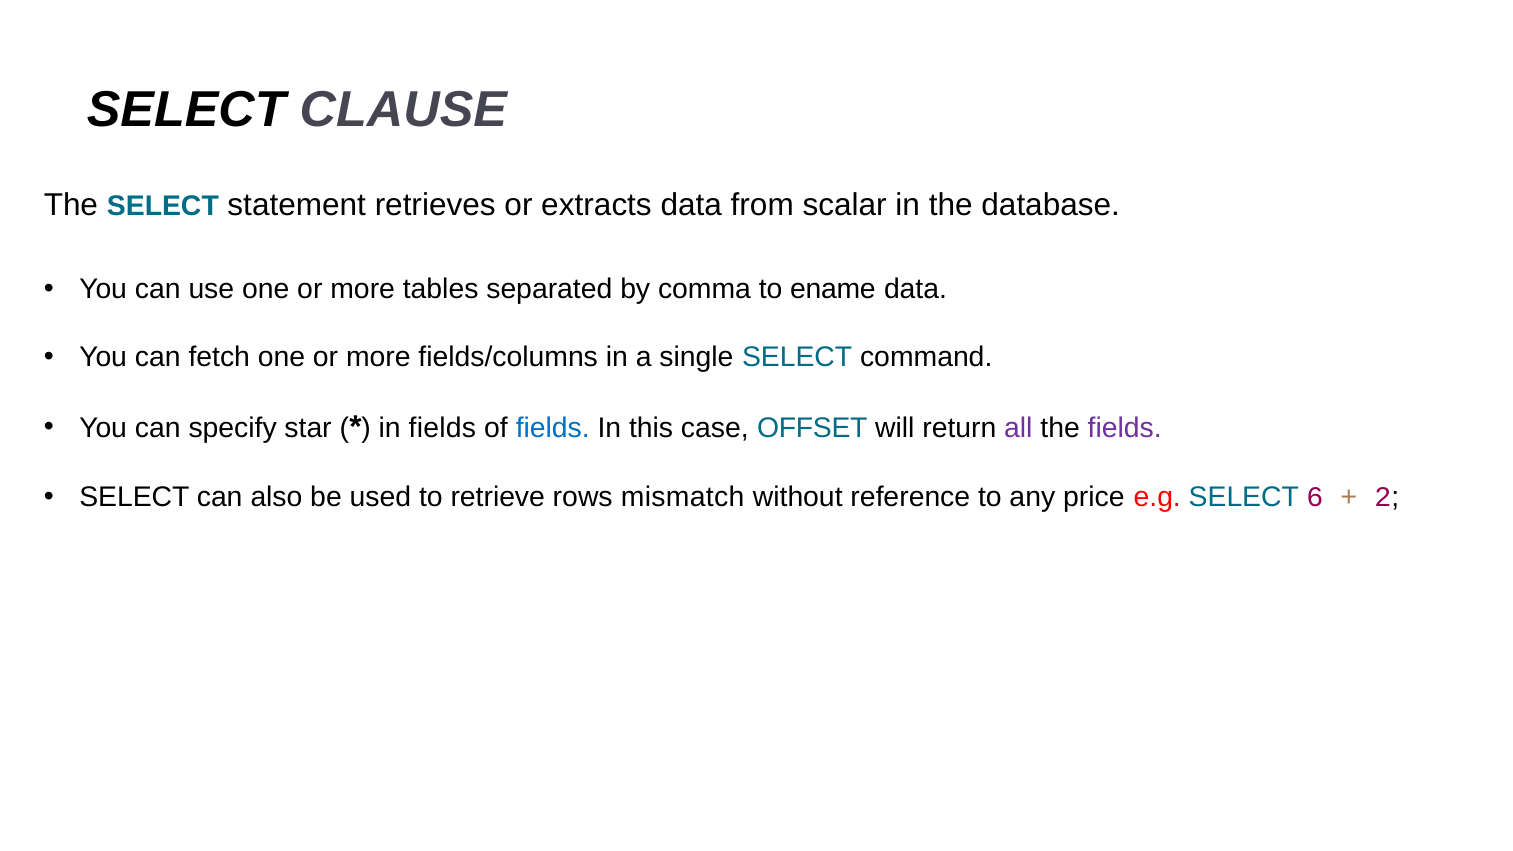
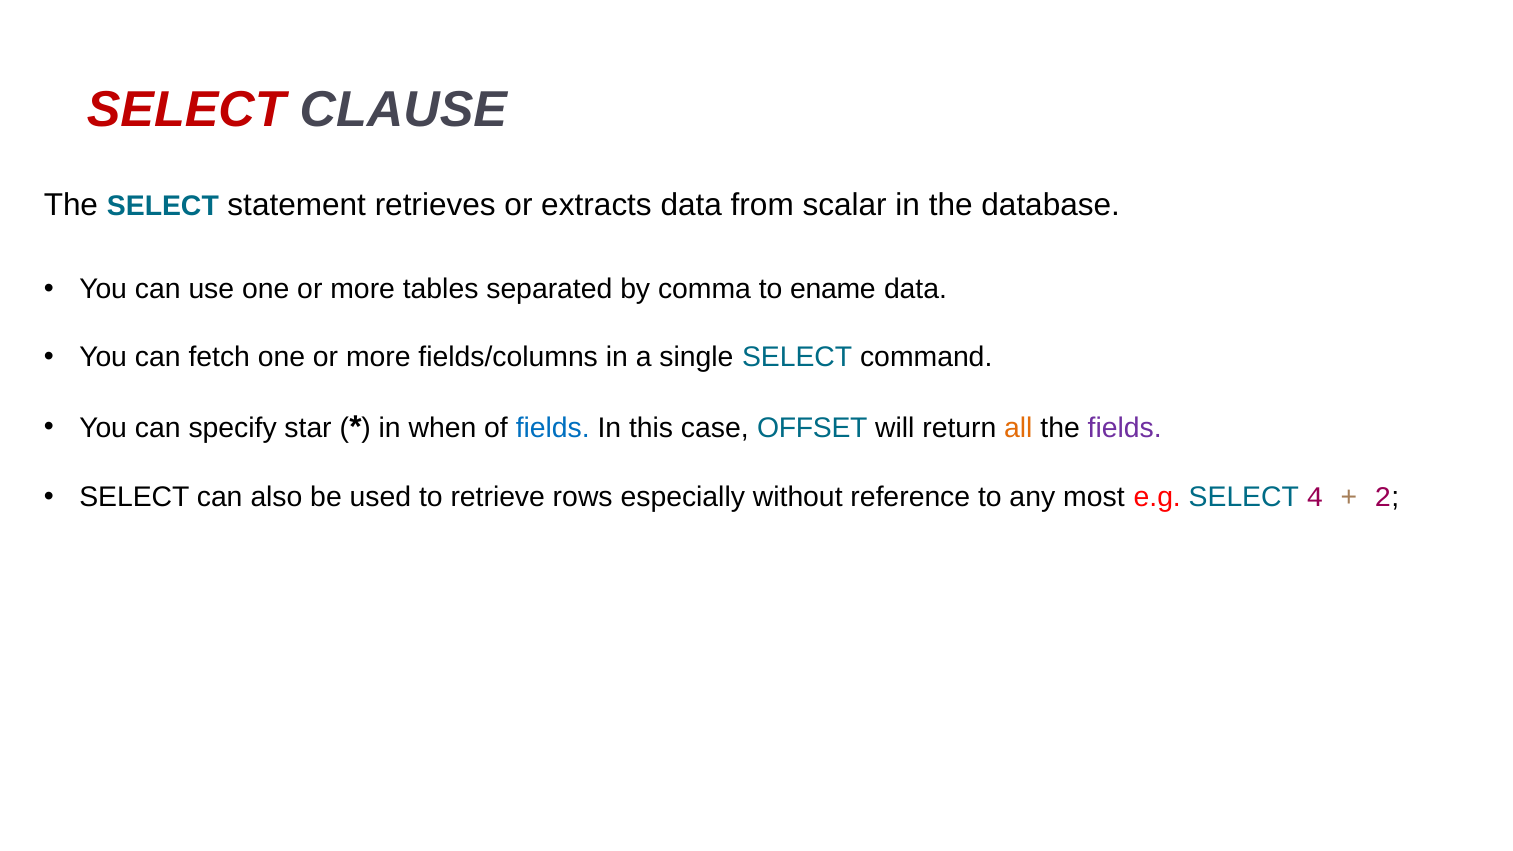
SELECT at (186, 109) colour: black -> red
in fields: fields -> when
all colour: purple -> orange
mismatch: mismatch -> especially
price: price -> most
6: 6 -> 4
